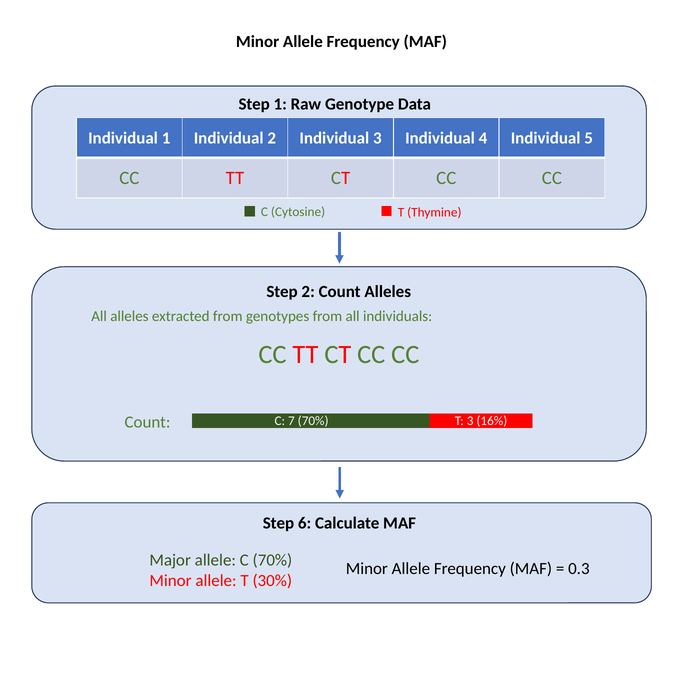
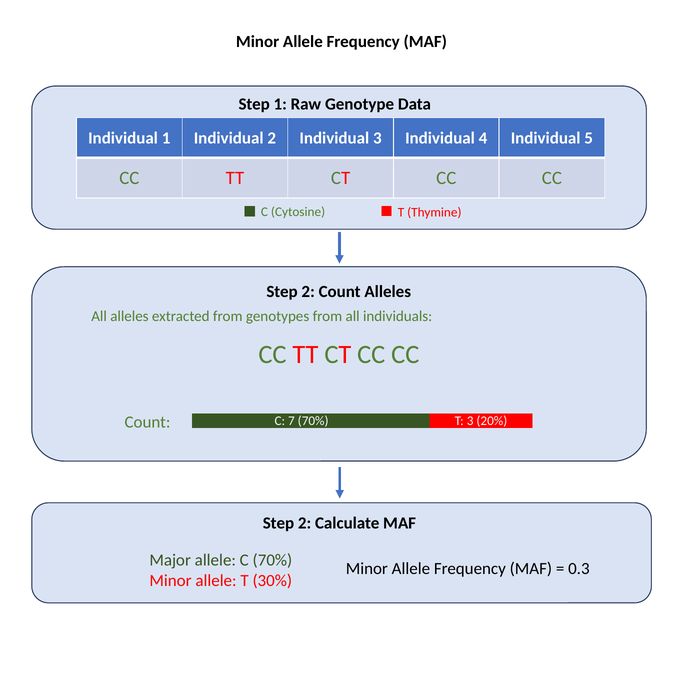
16%: 16% -> 20%
6 at (305, 523): 6 -> 2
